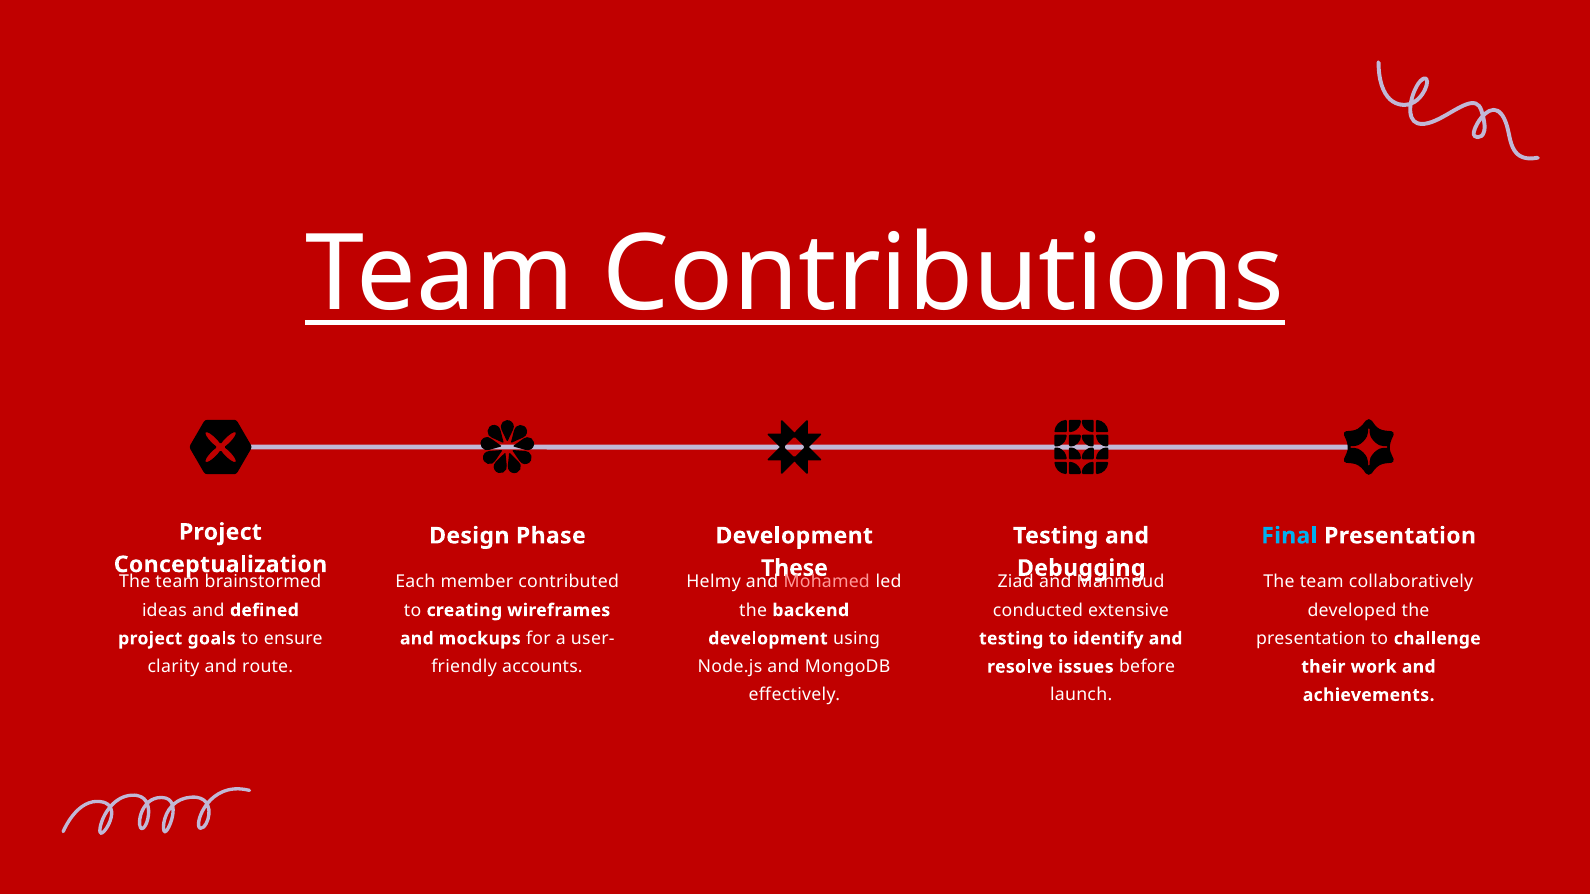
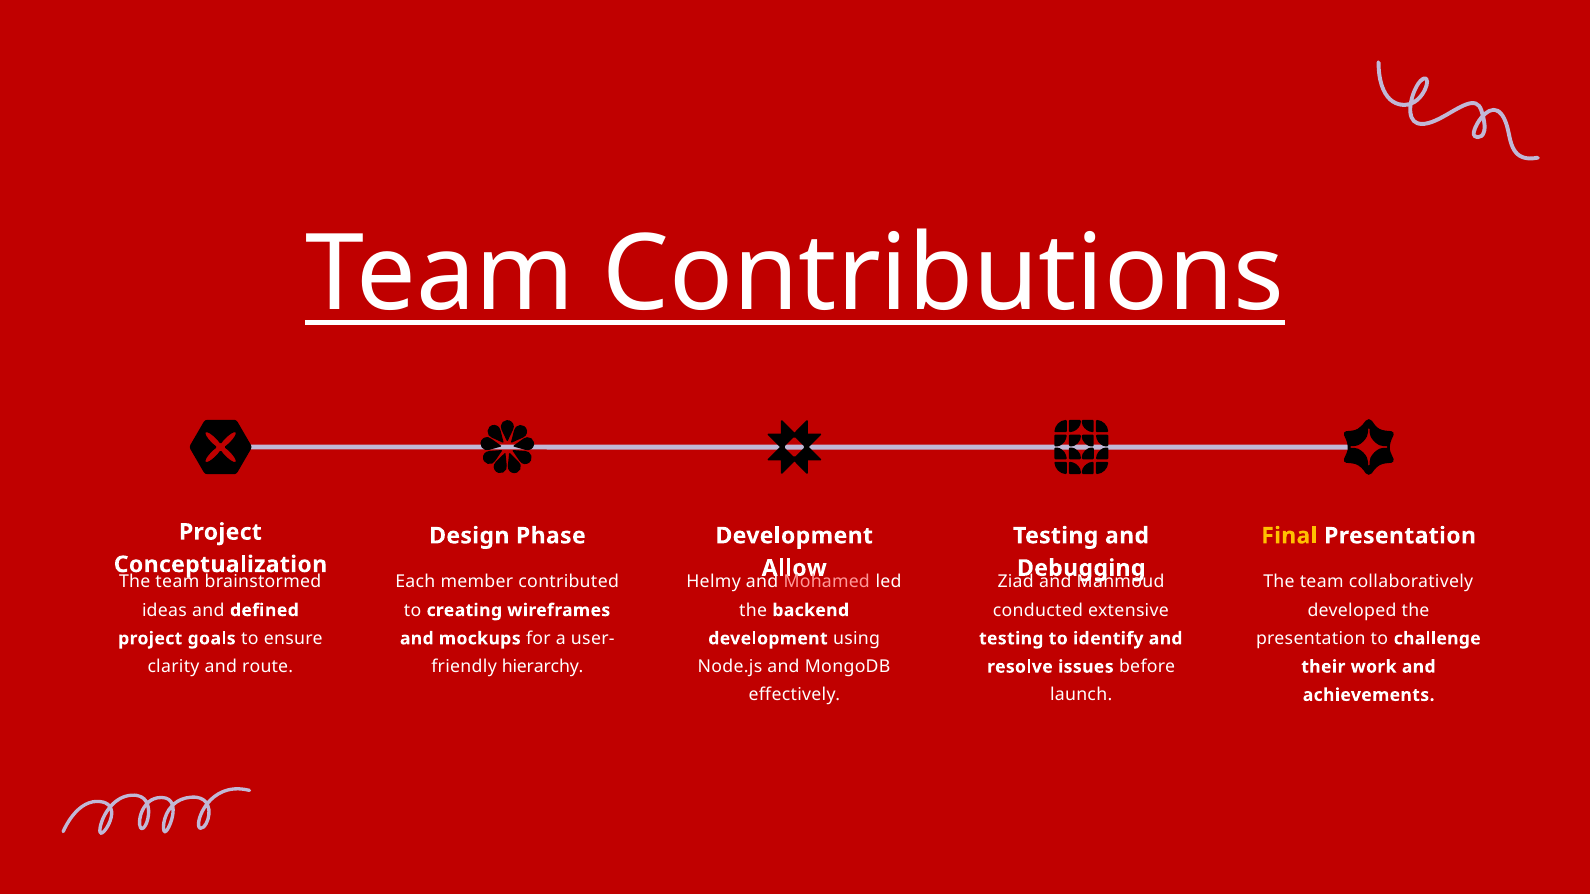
Final colour: light blue -> yellow
These: These -> Allow
accounts: accounts -> hierarchy
